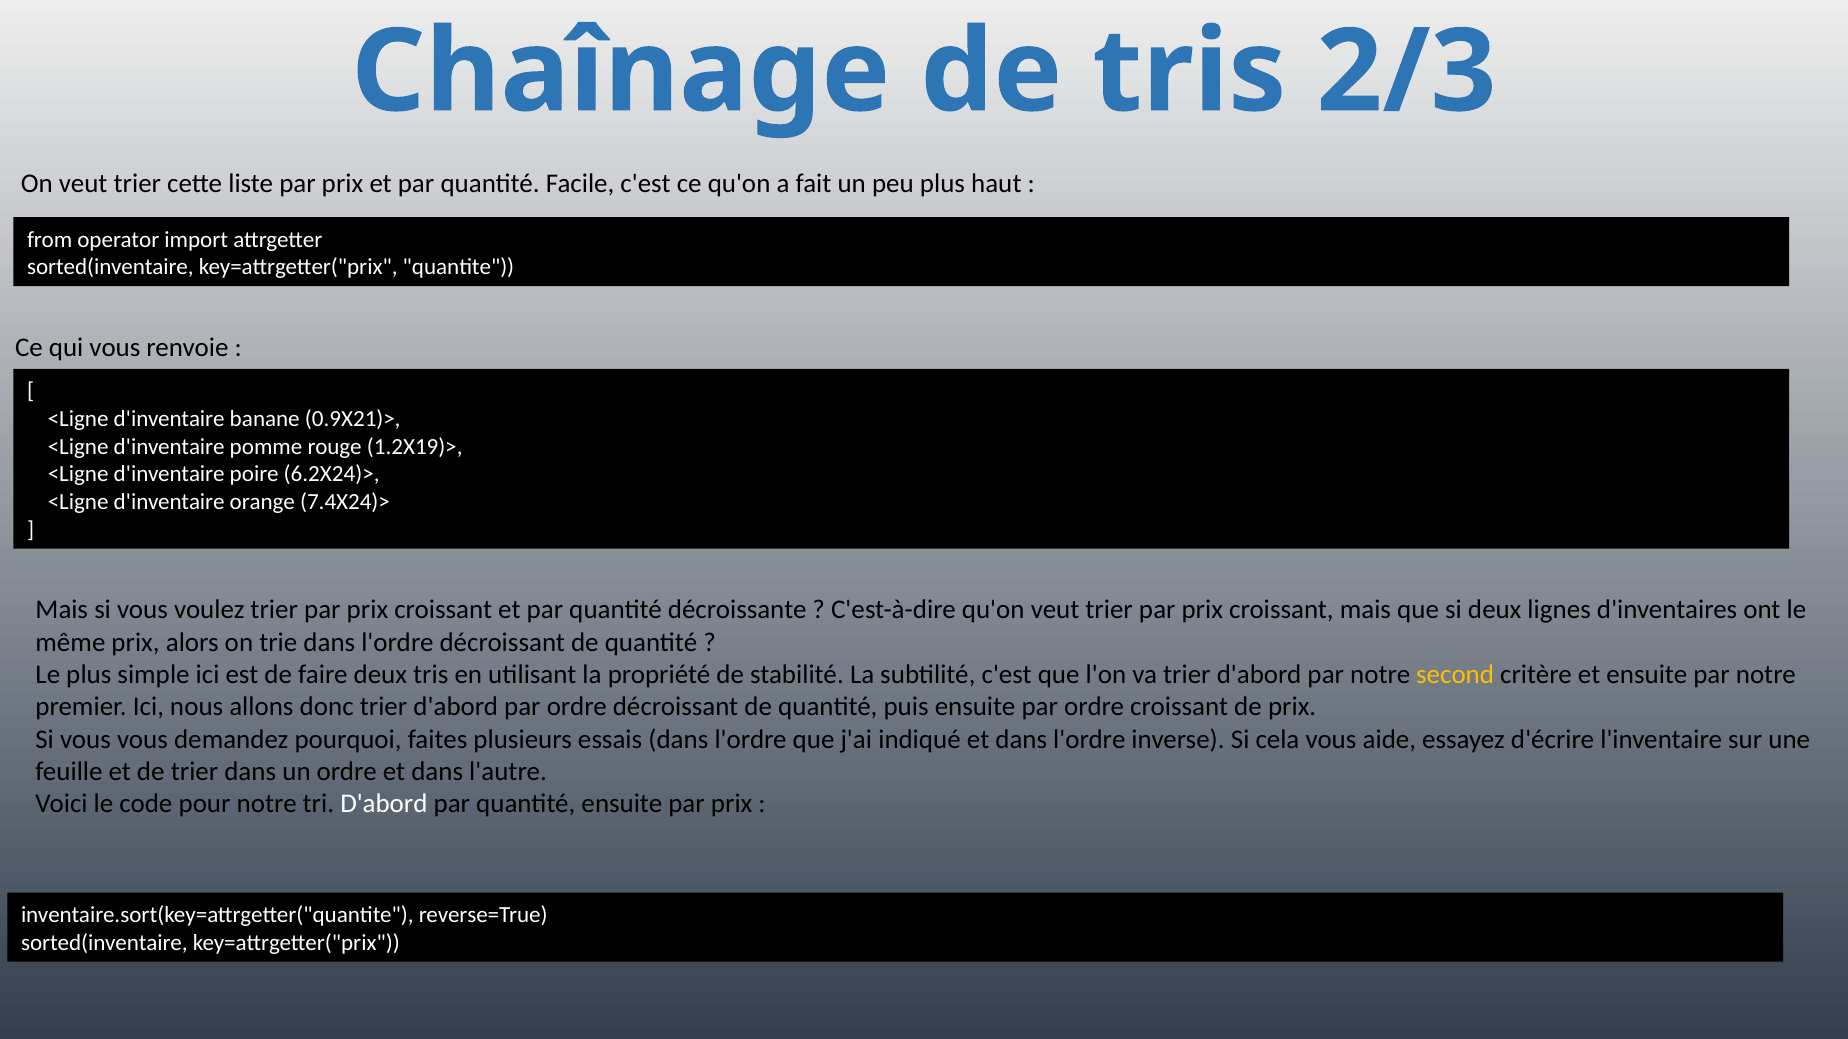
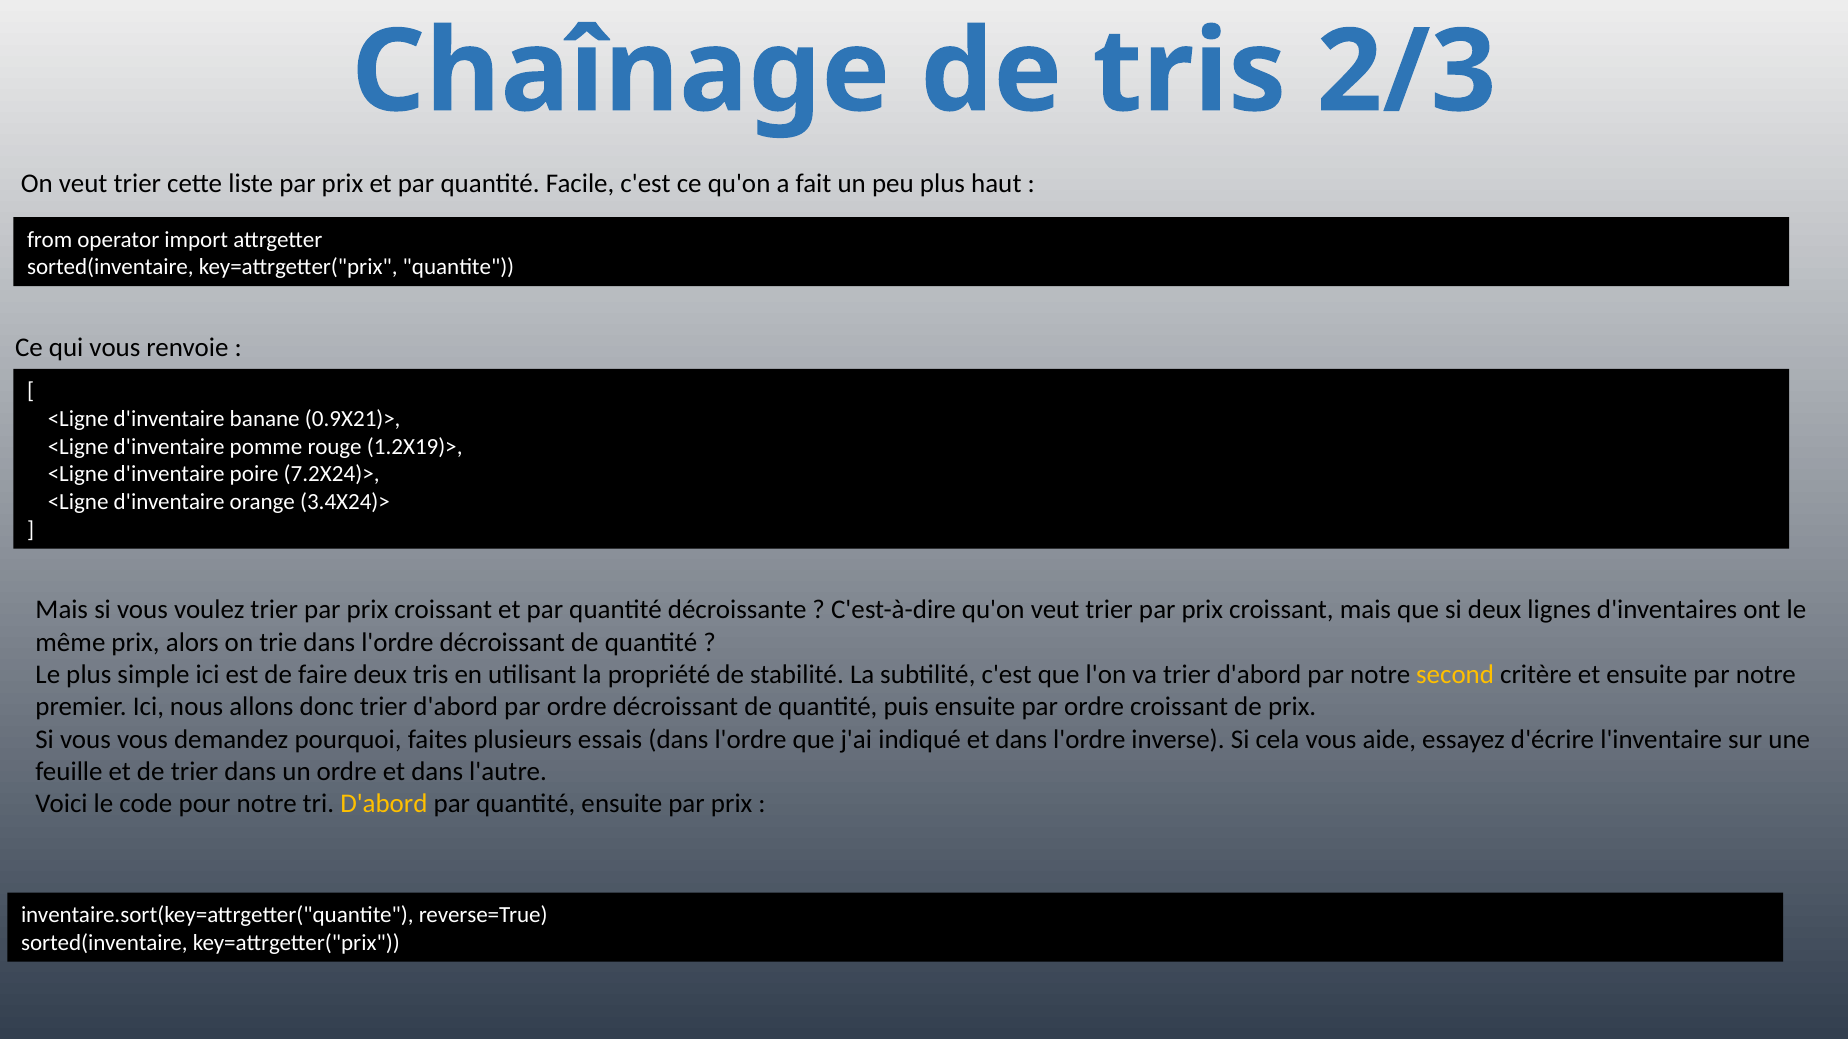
6.2X24)>: 6.2X24)> -> 7.2X24)>
7.4X24)>: 7.4X24)> -> 3.4X24)>
D'abord at (384, 804) colour: white -> yellow
